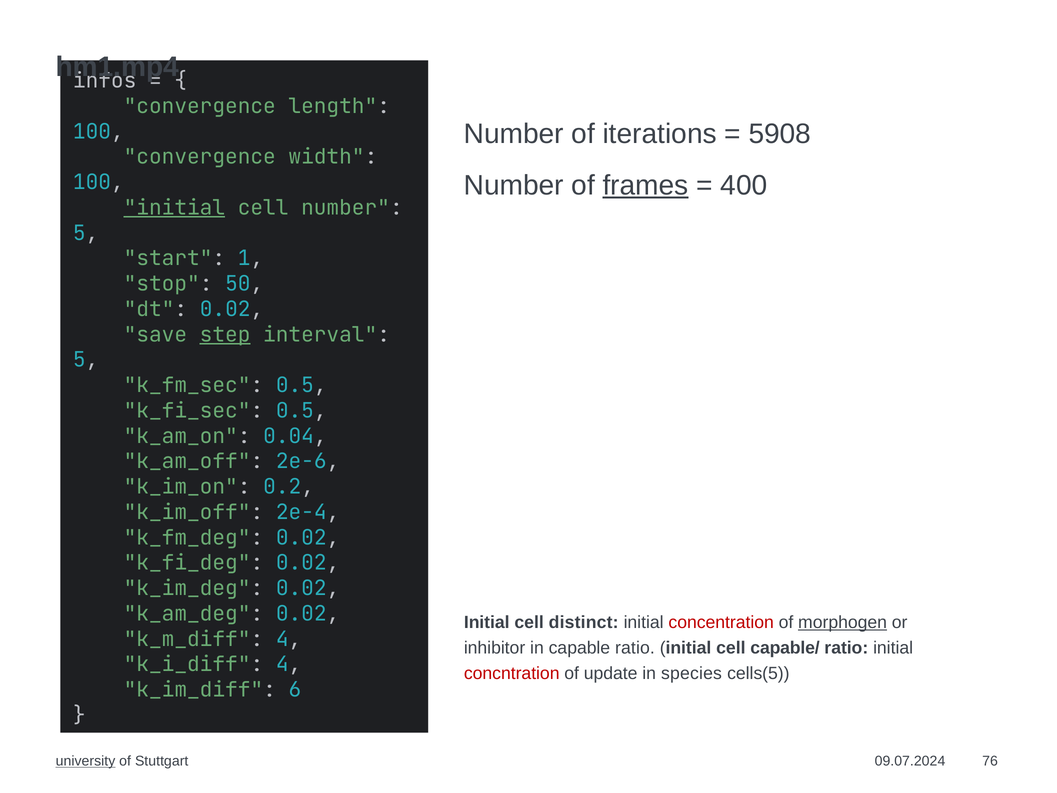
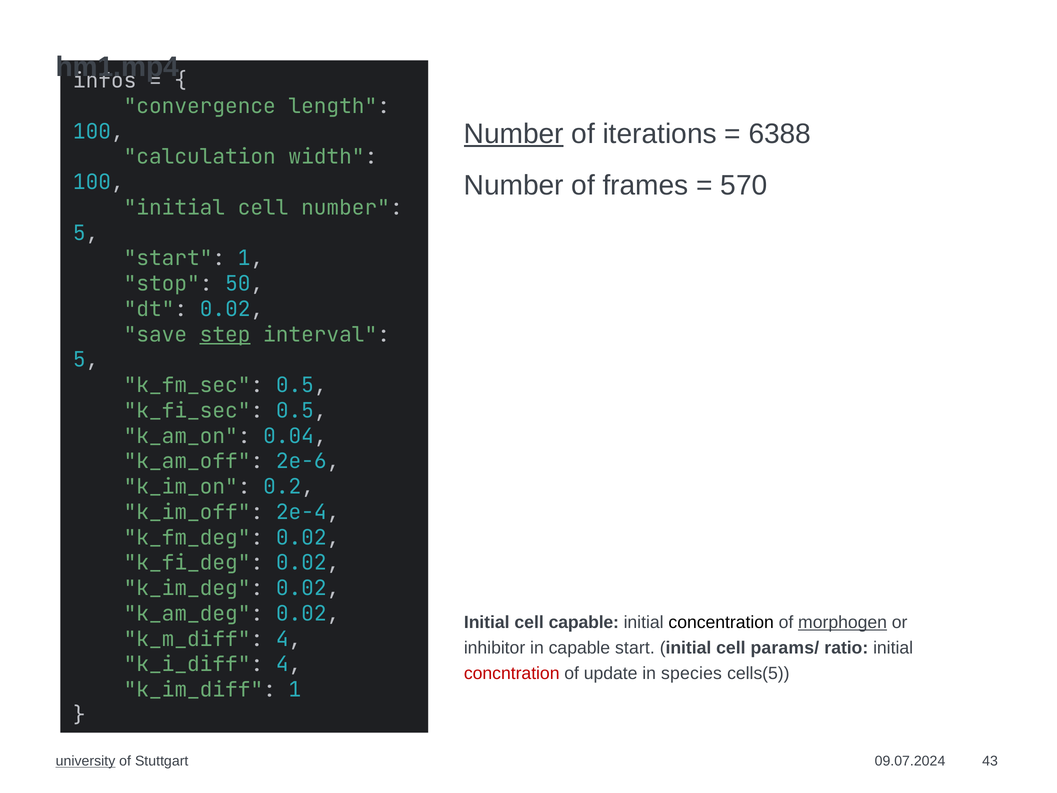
Number at (514, 134) underline: none -> present
5908: 5908 -> 6388
convergence at (200, 157): convergence -> calculation
frames underline: present -> none
400: 400 -> 570
initial at (174, 208) underline: present -> none
cell distinct: distinct -> capable
concentration colour: red -> black
capable ratio: ratio -> start
capable/: capable/ -> params/
k_im_diff 6: 6 -> 1
76: 76 -> 43
